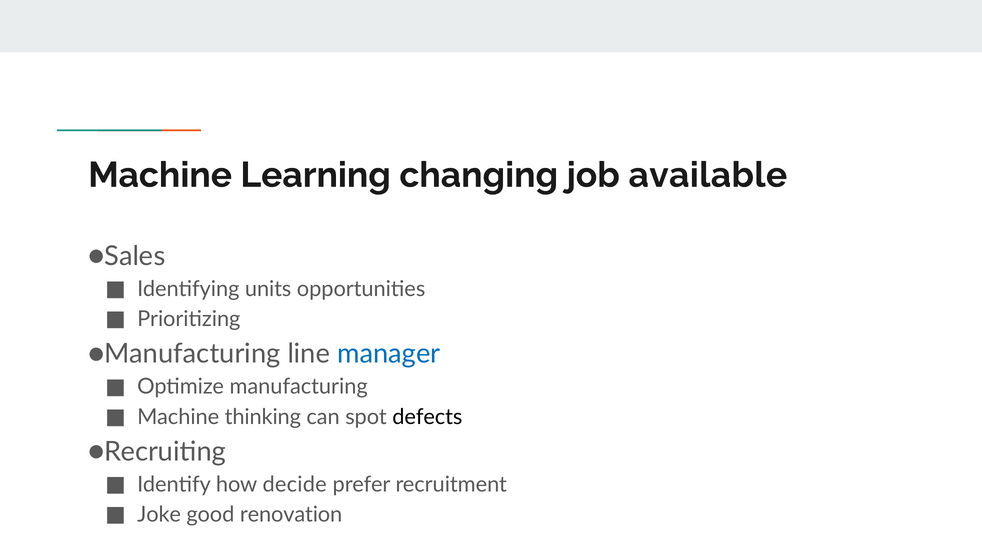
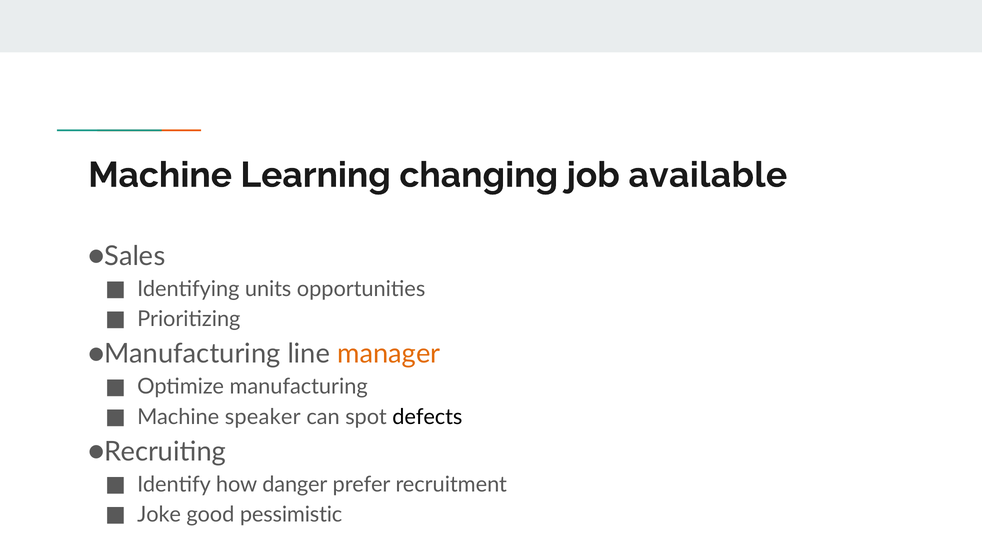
manager colour: blue -> orange
thinking: thinking -> speaker
decide: decide -> danger
renovation: renovation -> pessimistic
